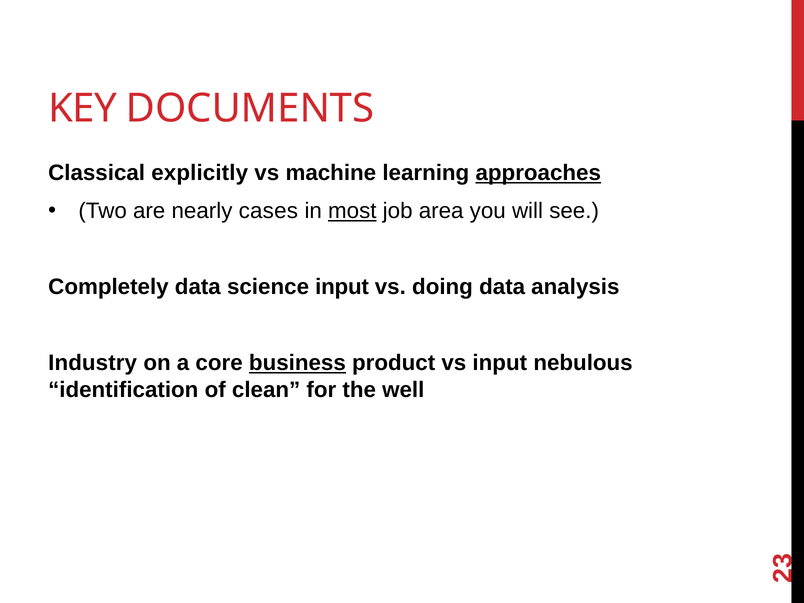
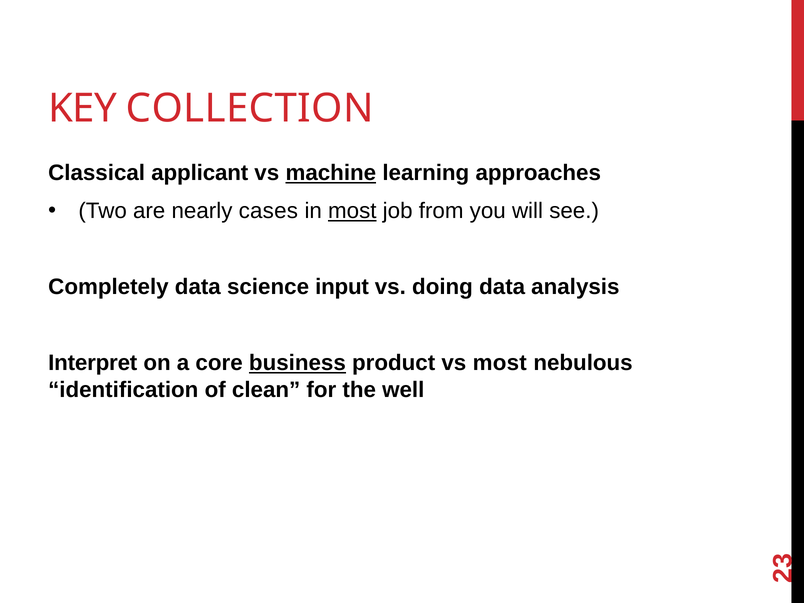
DOCUMENTS: DOCUMENTS -> COLLECTION
explicitly: explicitly -> applicant
machine underline: none -> present
approaches underline: present -> none
area: area -> from
Industry: Industry -> Interpret
vs input: input -> most
